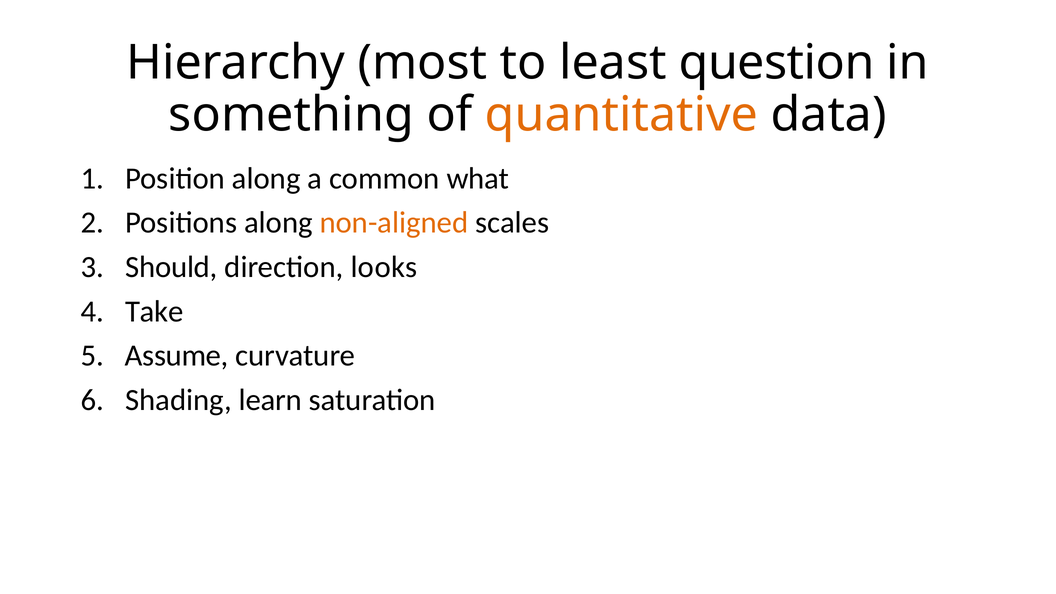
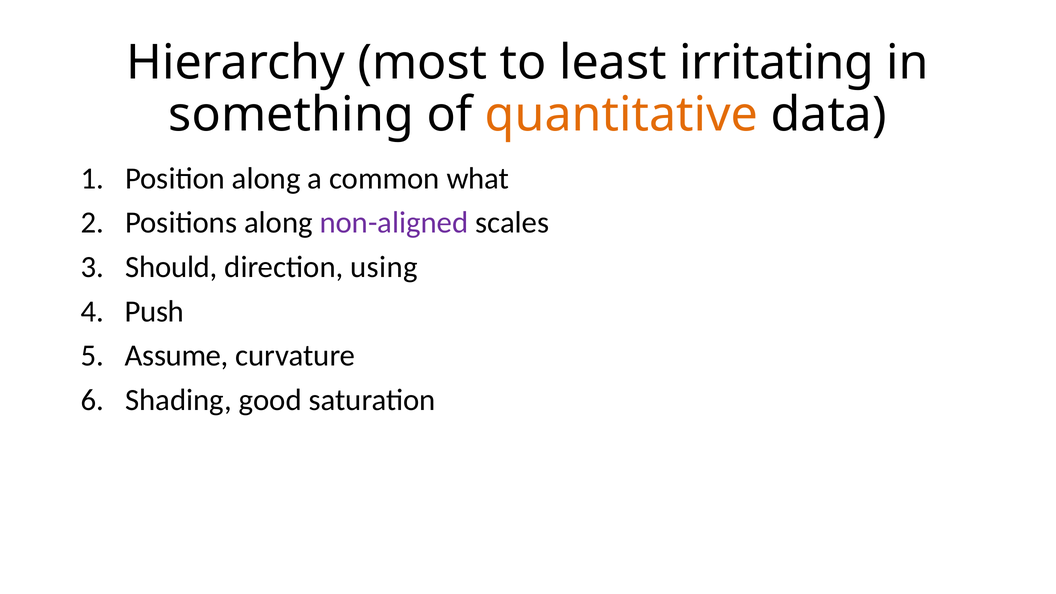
question: question -> irritating
non-aligned colour: orange -> purple
looks: looks -> using
Take: Take -> Push
learn: learn -> good
